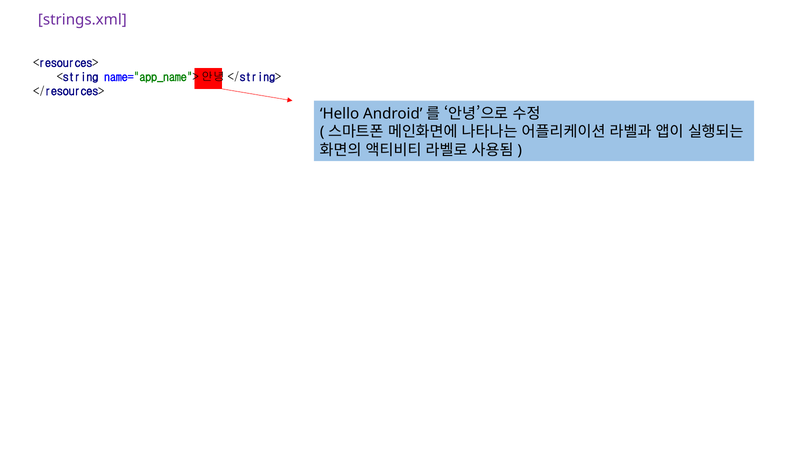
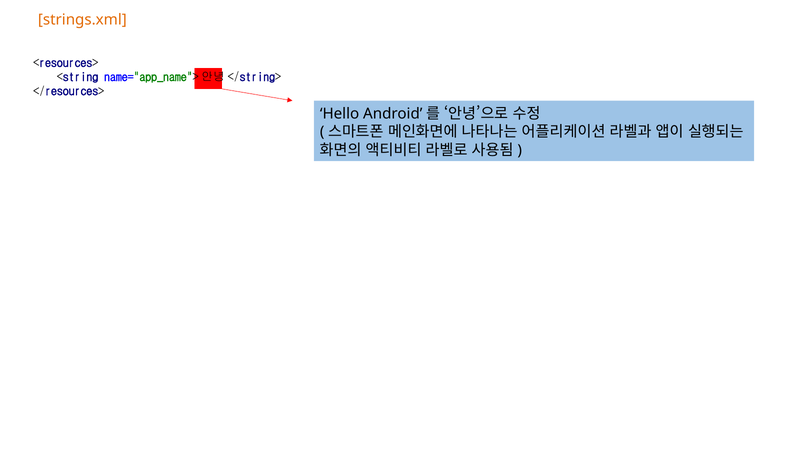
strings.xml colour: purple -> orange
